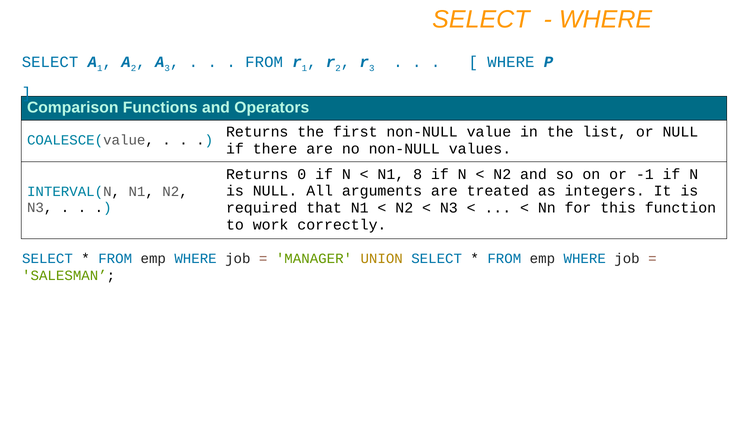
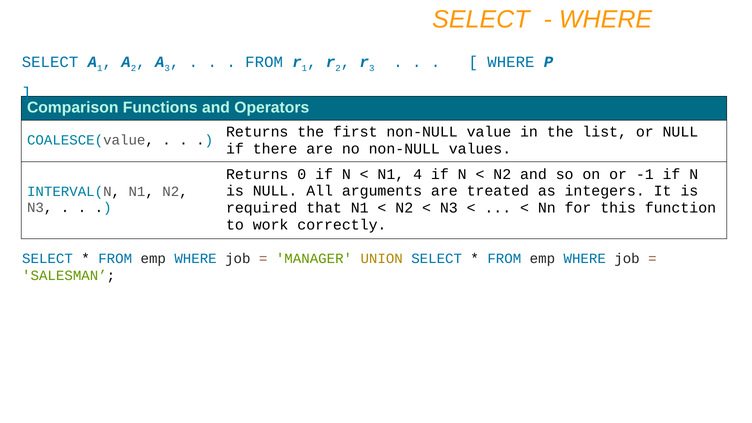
8: 8 -> 4
